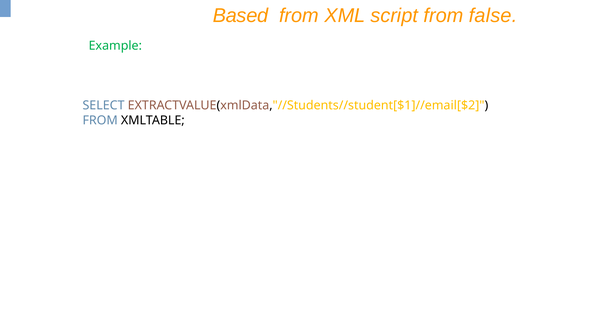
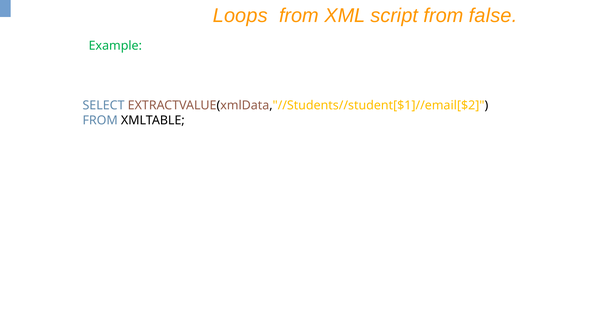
Based: Based -> Loops
